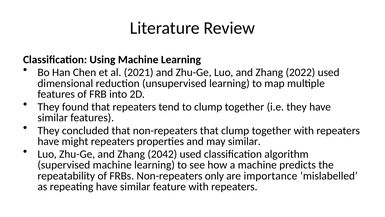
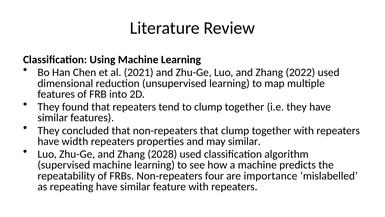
might: might -> width
2042: 2042 -> 2028
only: only -> four
